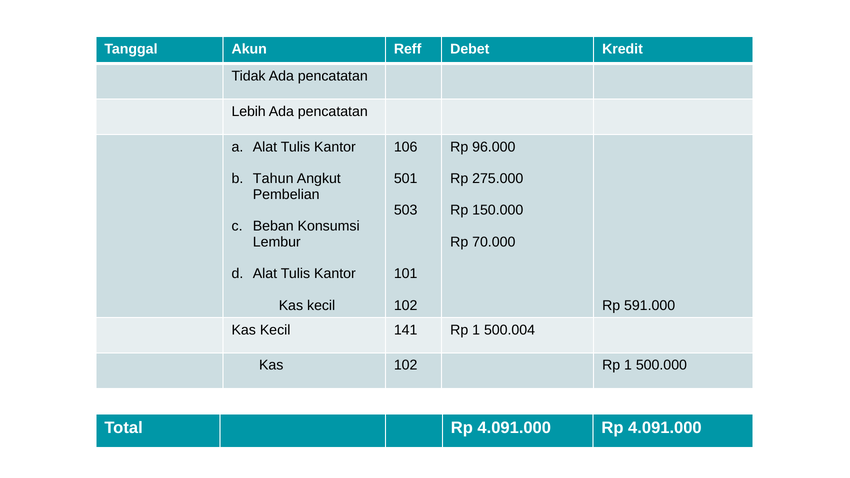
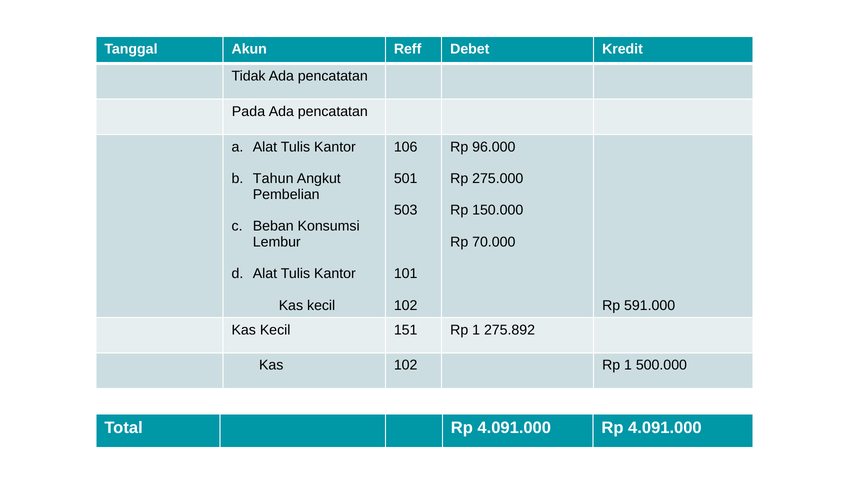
Lebih: Lebih -> Pada
141: 141 -> 151
500.004: 500.004 -> 275.892
